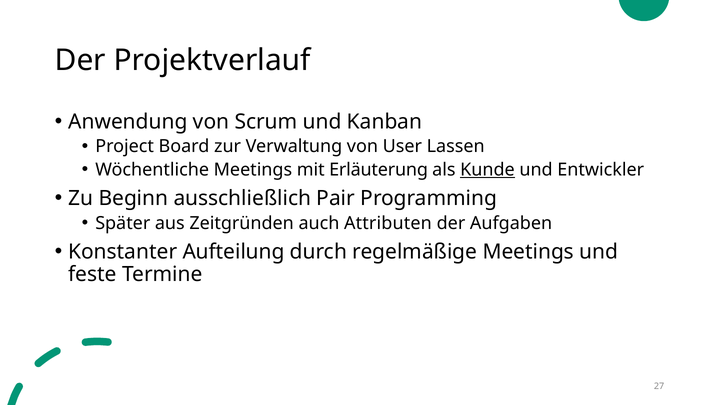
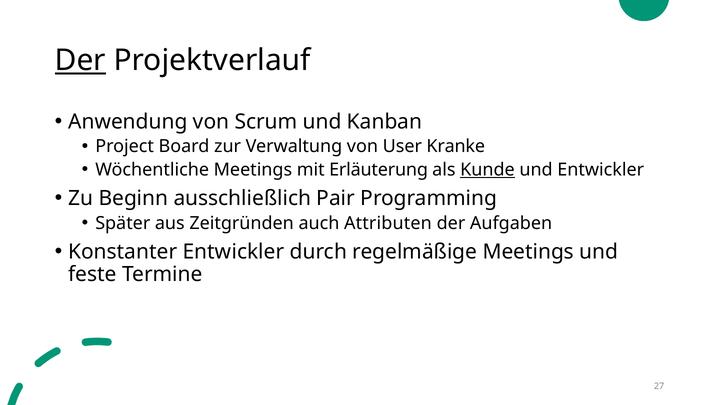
Der at (80, 60) underline: none -> present
Lassen: Lassen -> Kranke
Konstanter Aufteilung: Aufteilung -> Entwickler
